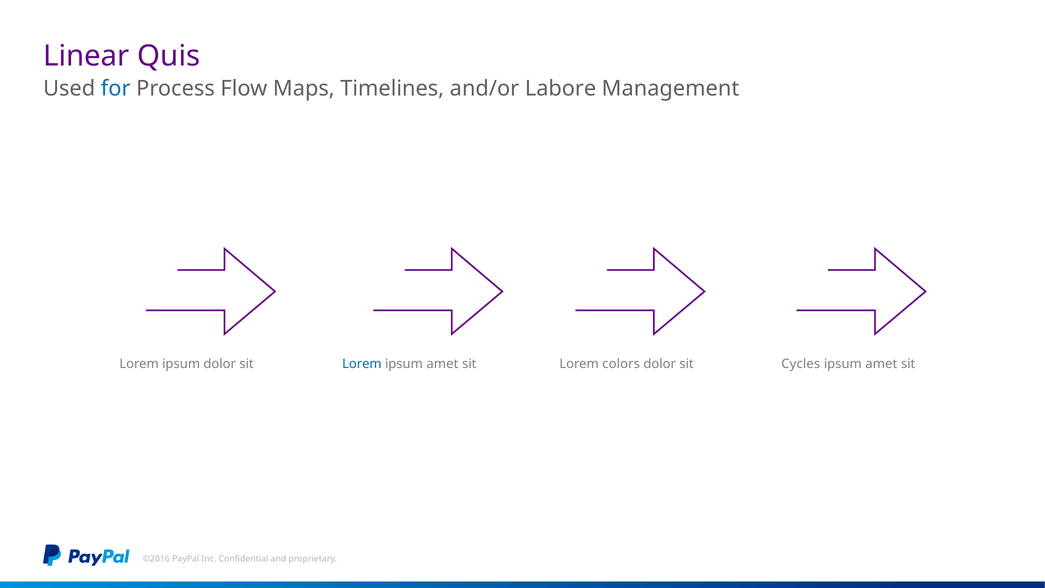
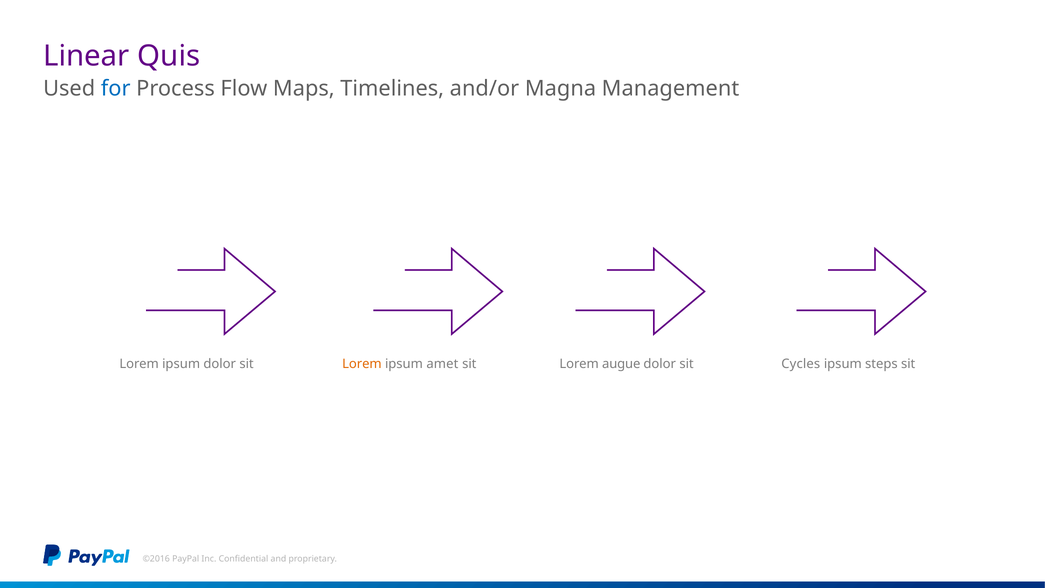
Labore: Labore -> Magna
Lorem at (362, 364) colour: blue -> orange
colors: colors -> augue
amet at (881, 364): amet -> steps
